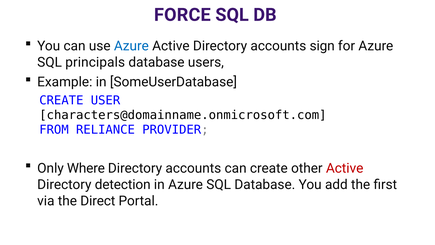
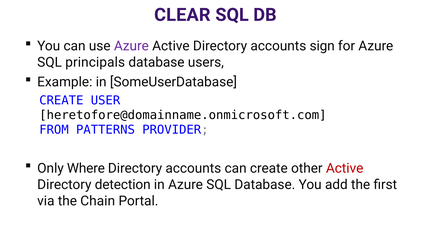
FORCE: FORCE -> CLEAR
Azure at (131, 46) colour: blue -> purple
characters@domainname.onmicrosoft.com: characters@domainname.onmicrosoft.com -> heretofore@domainname.onmicrosoft.com
RELIANCE: RELIANCE -> PATTERNS
Direct: Direct -> Chain
